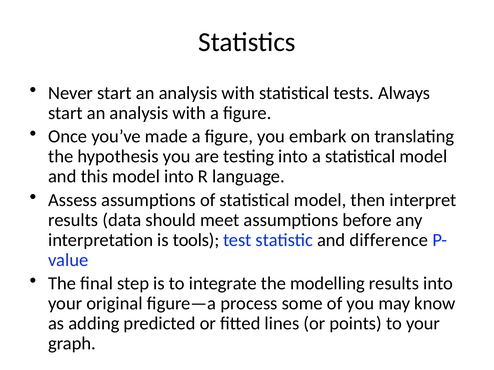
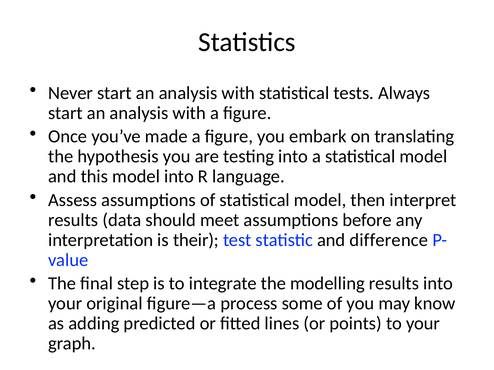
tools: tools -> their
